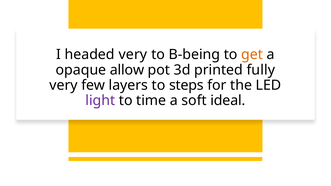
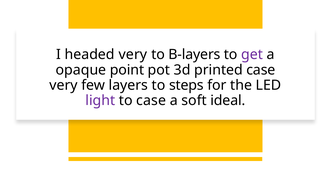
B-being: B-being -> B-layers
get colour: orange -> purple
allow: allow -> point
printed fully: fully -> case
to time: time -> case
